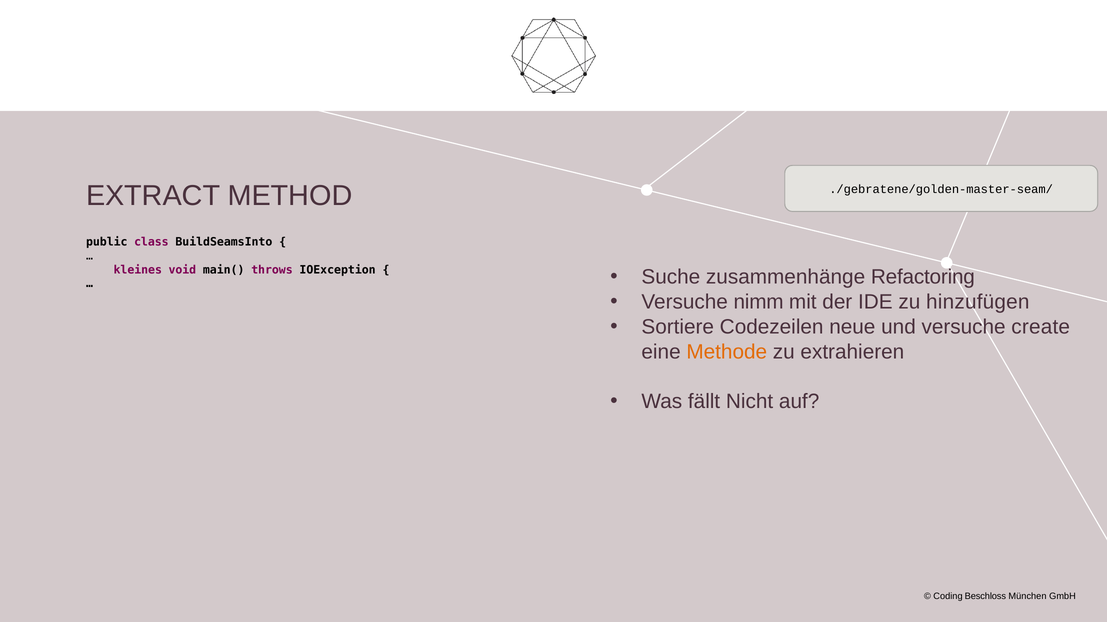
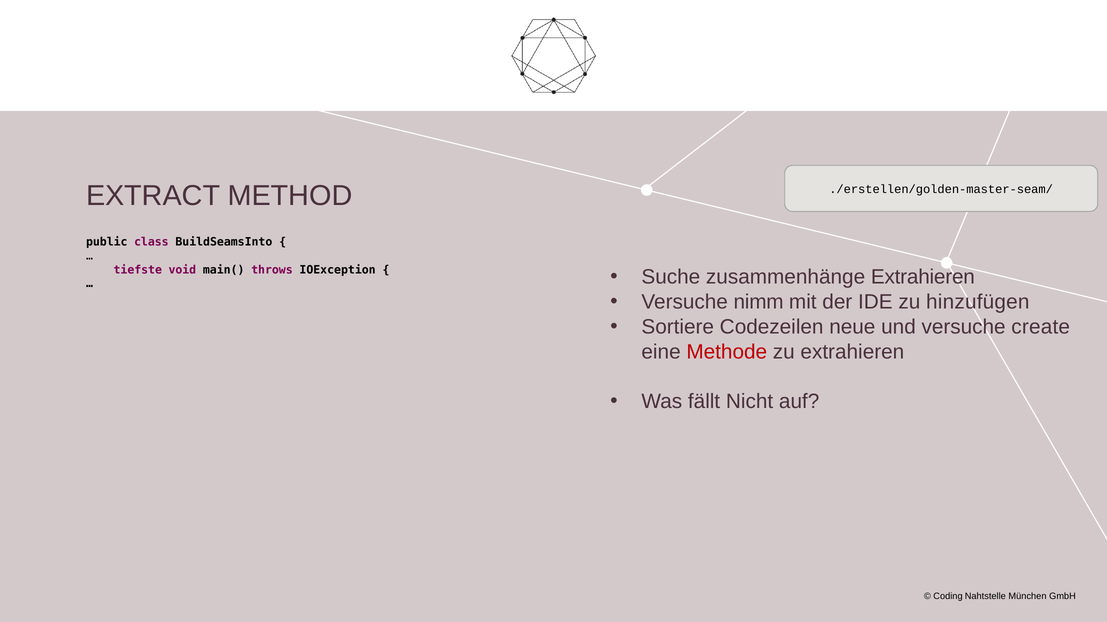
./gebratene/golden-master-seam/: ./gebratene/golden-master-seam/ -> ./erstellen/golden-master-seam/
kleines: kleines -> tiefste
zusammenhänge Refactoring: Refactoring -> Extrahieren
Methode colour: orange -> red
Beschloss: Beschloss -> Nahtstelle
